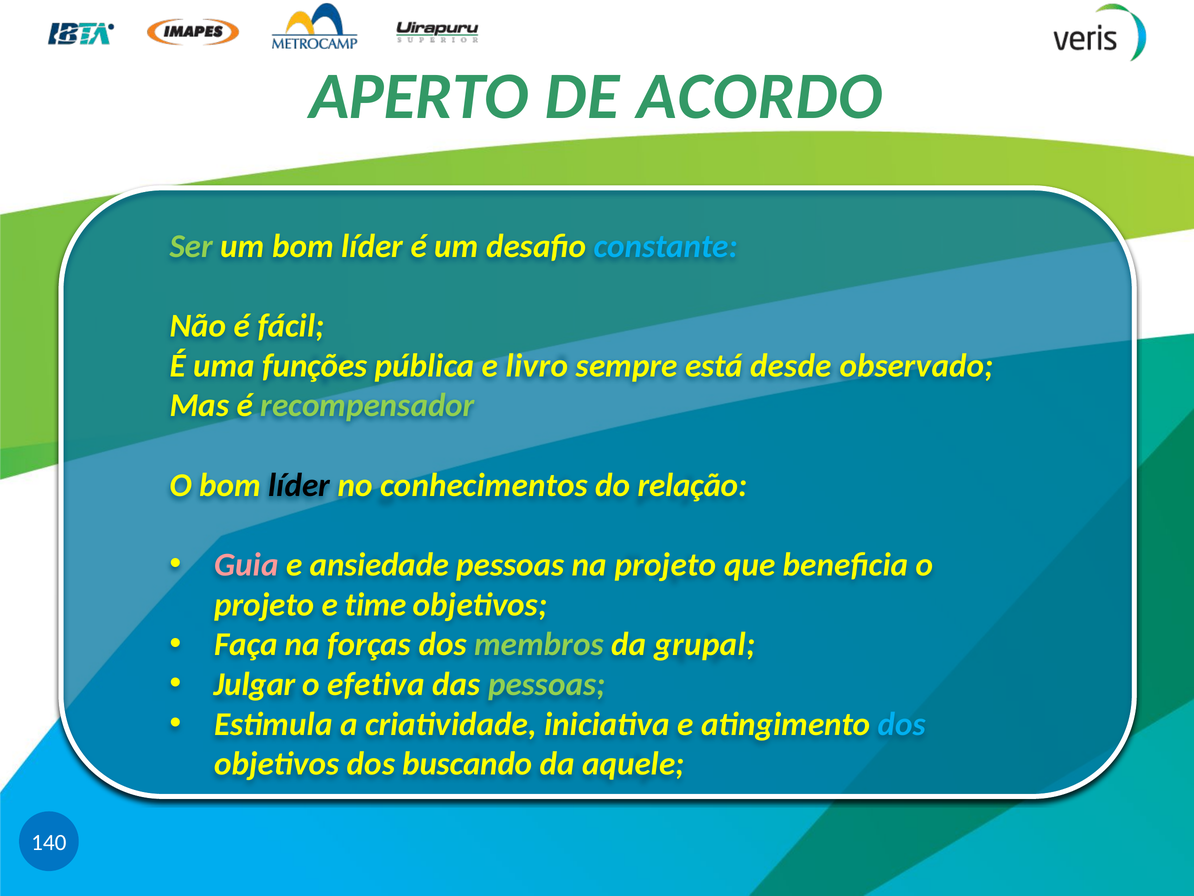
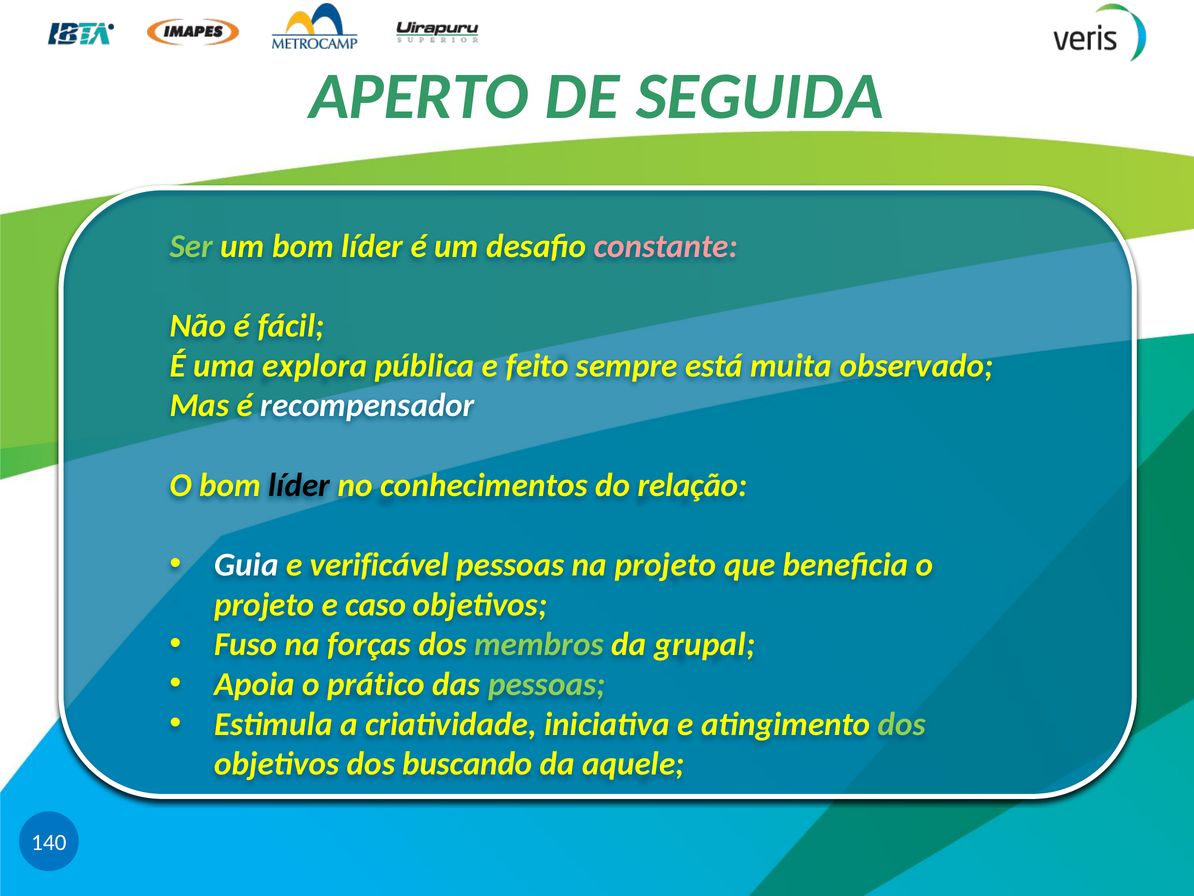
ACORDO: ACORDO -> SEGUIDA
constante colour: light blue -> pink
funções: funções -> explora
livro: livro -> feito
desde: desde -> muita
recompensador colour: light green -> white
Guia colour: pink -> white
ansiedade: ansiedade -> verificável
time: time -> caso
Faça: Faça -> Fuso
Julgar: Julgar -> Apoia
efetiva: efetiva -> prático
dos at (902, 724) colour: light blue -> light green
